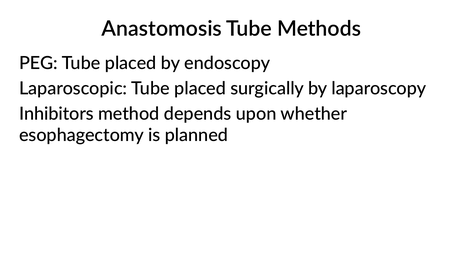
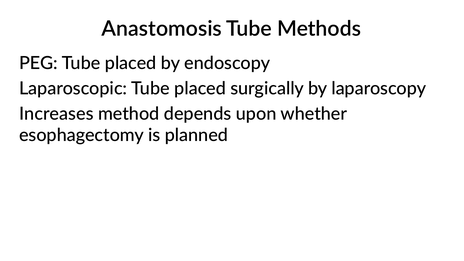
Inhibitors: Inhibitors -> Increases
